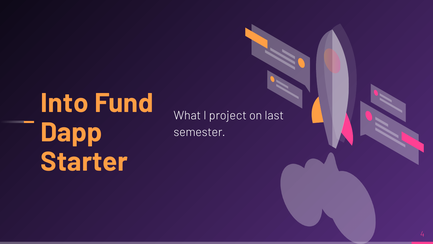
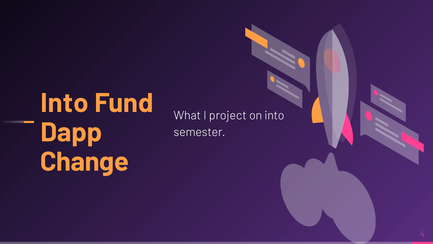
on last: last -> into
Starter: Starter -> Change
